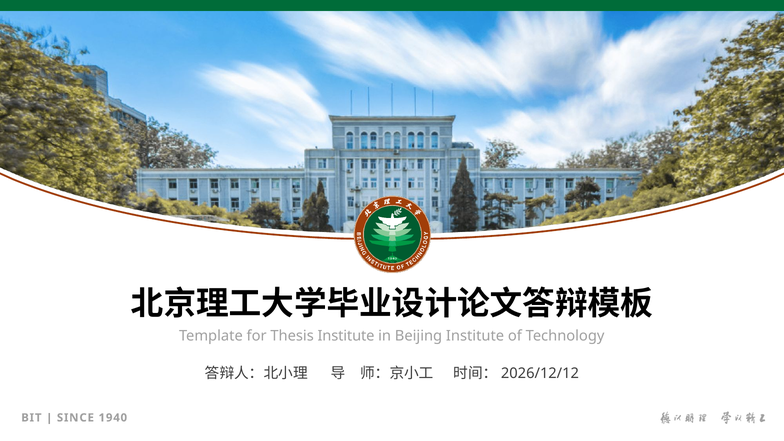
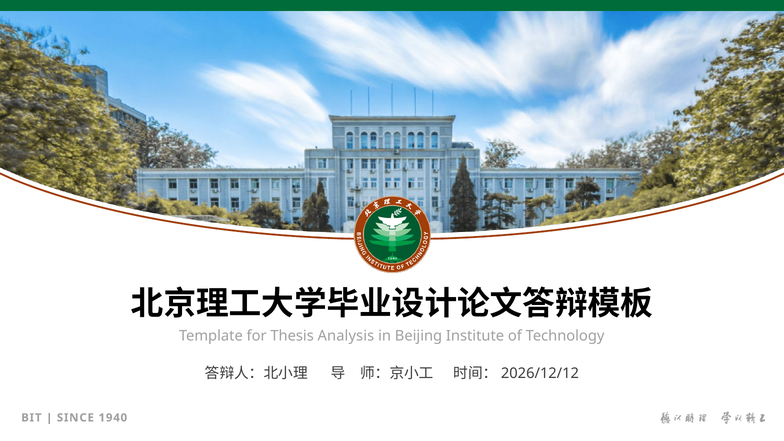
Thesis Institute: Institute -> Analysis
